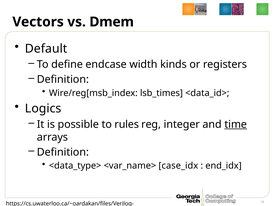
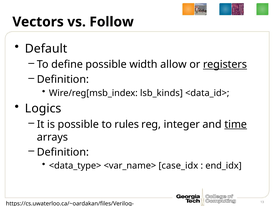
Dmem: Dmem -> Follow
define endcase: endcase -> possible
kinds: kinds -> allow
registers underline: none -> present
lsb_times: lsb_times -> lsb_kinds
